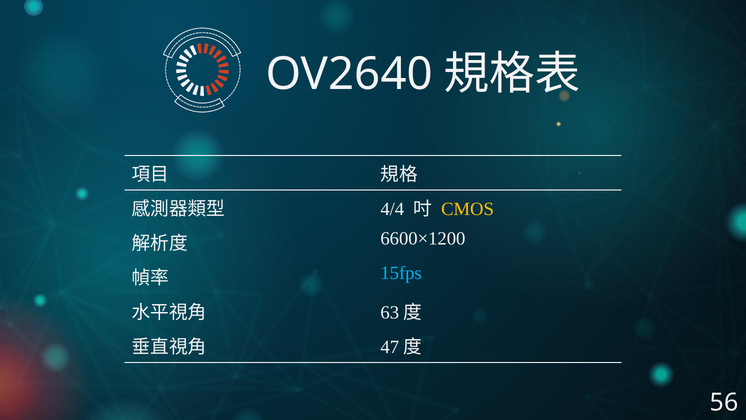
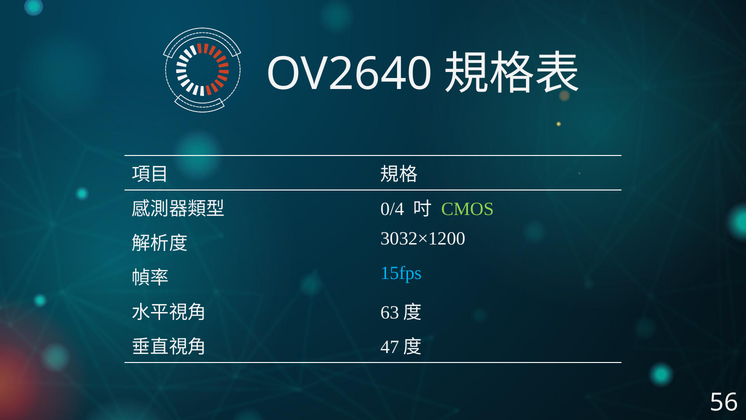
4/4: 4/4 -> 0/4
CMOS colour: yellow -> light green
6600×1200: 6600×1200 -> 3032×1200
